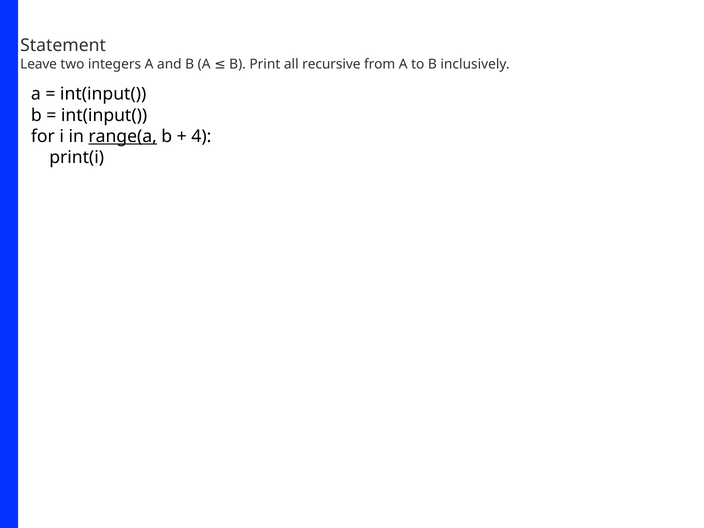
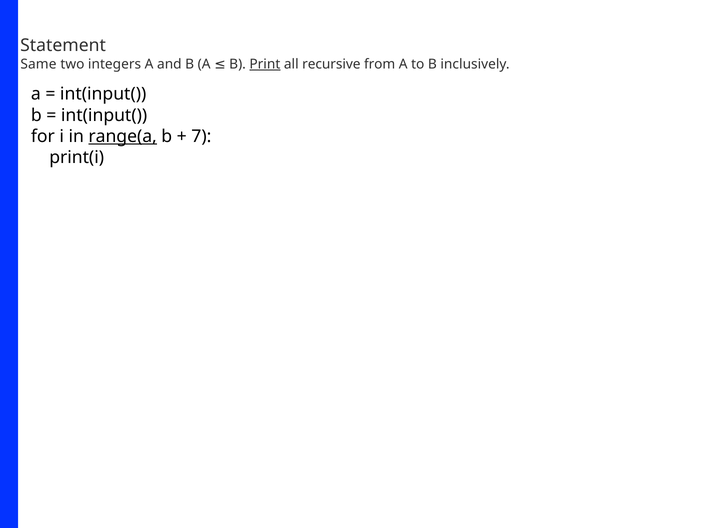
Leave: Leave -> Same
Print underline: none -> present
4: 4 -> 7
